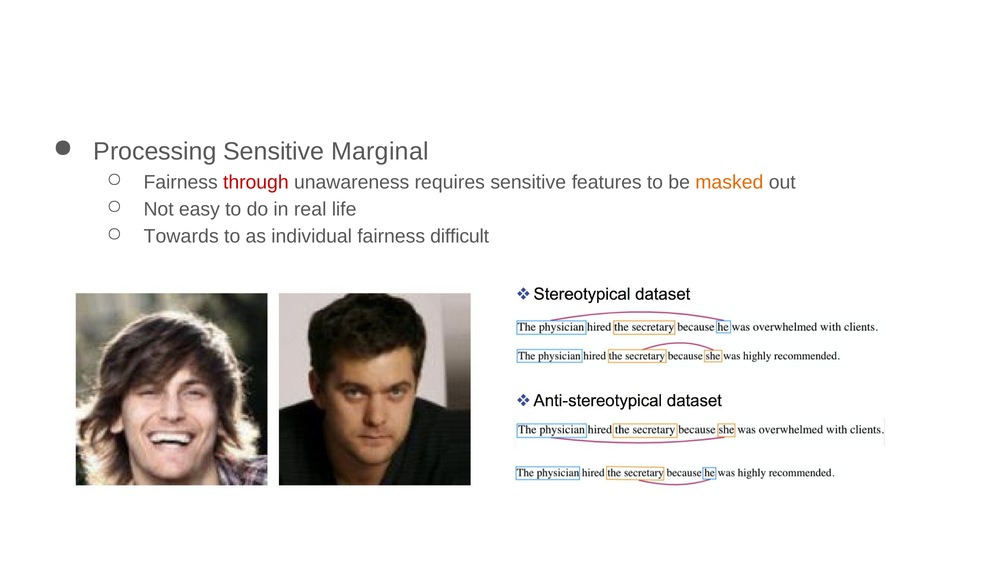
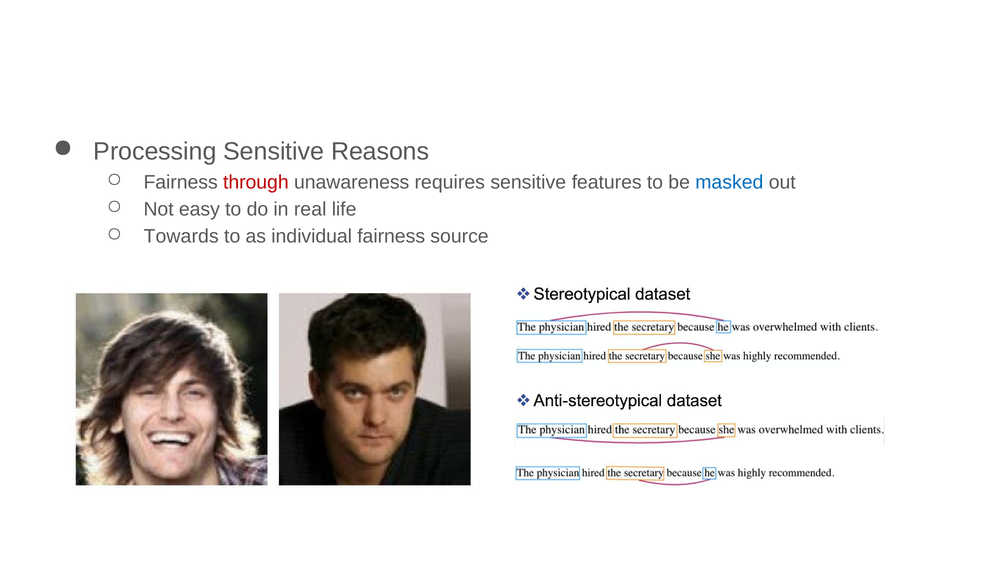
Marginal: Marginal -> Reasons
masked colour: orange -> blue
difficult: difficult -> source
